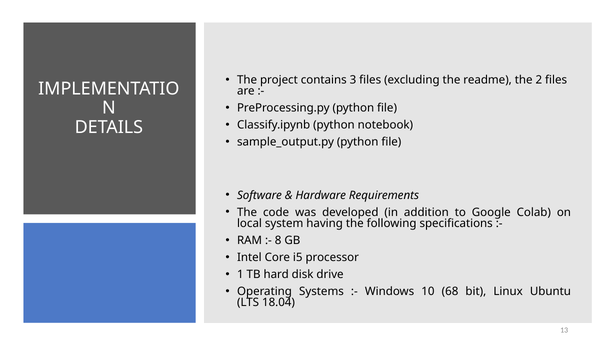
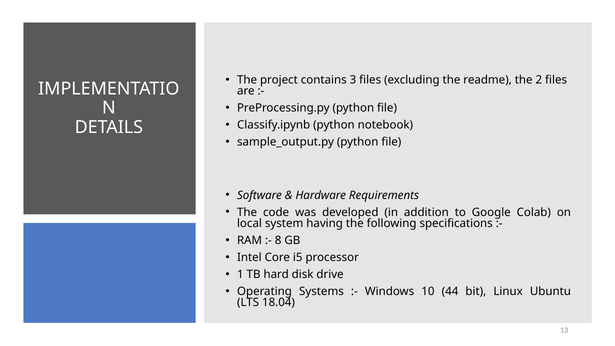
68: 68 -> 44
